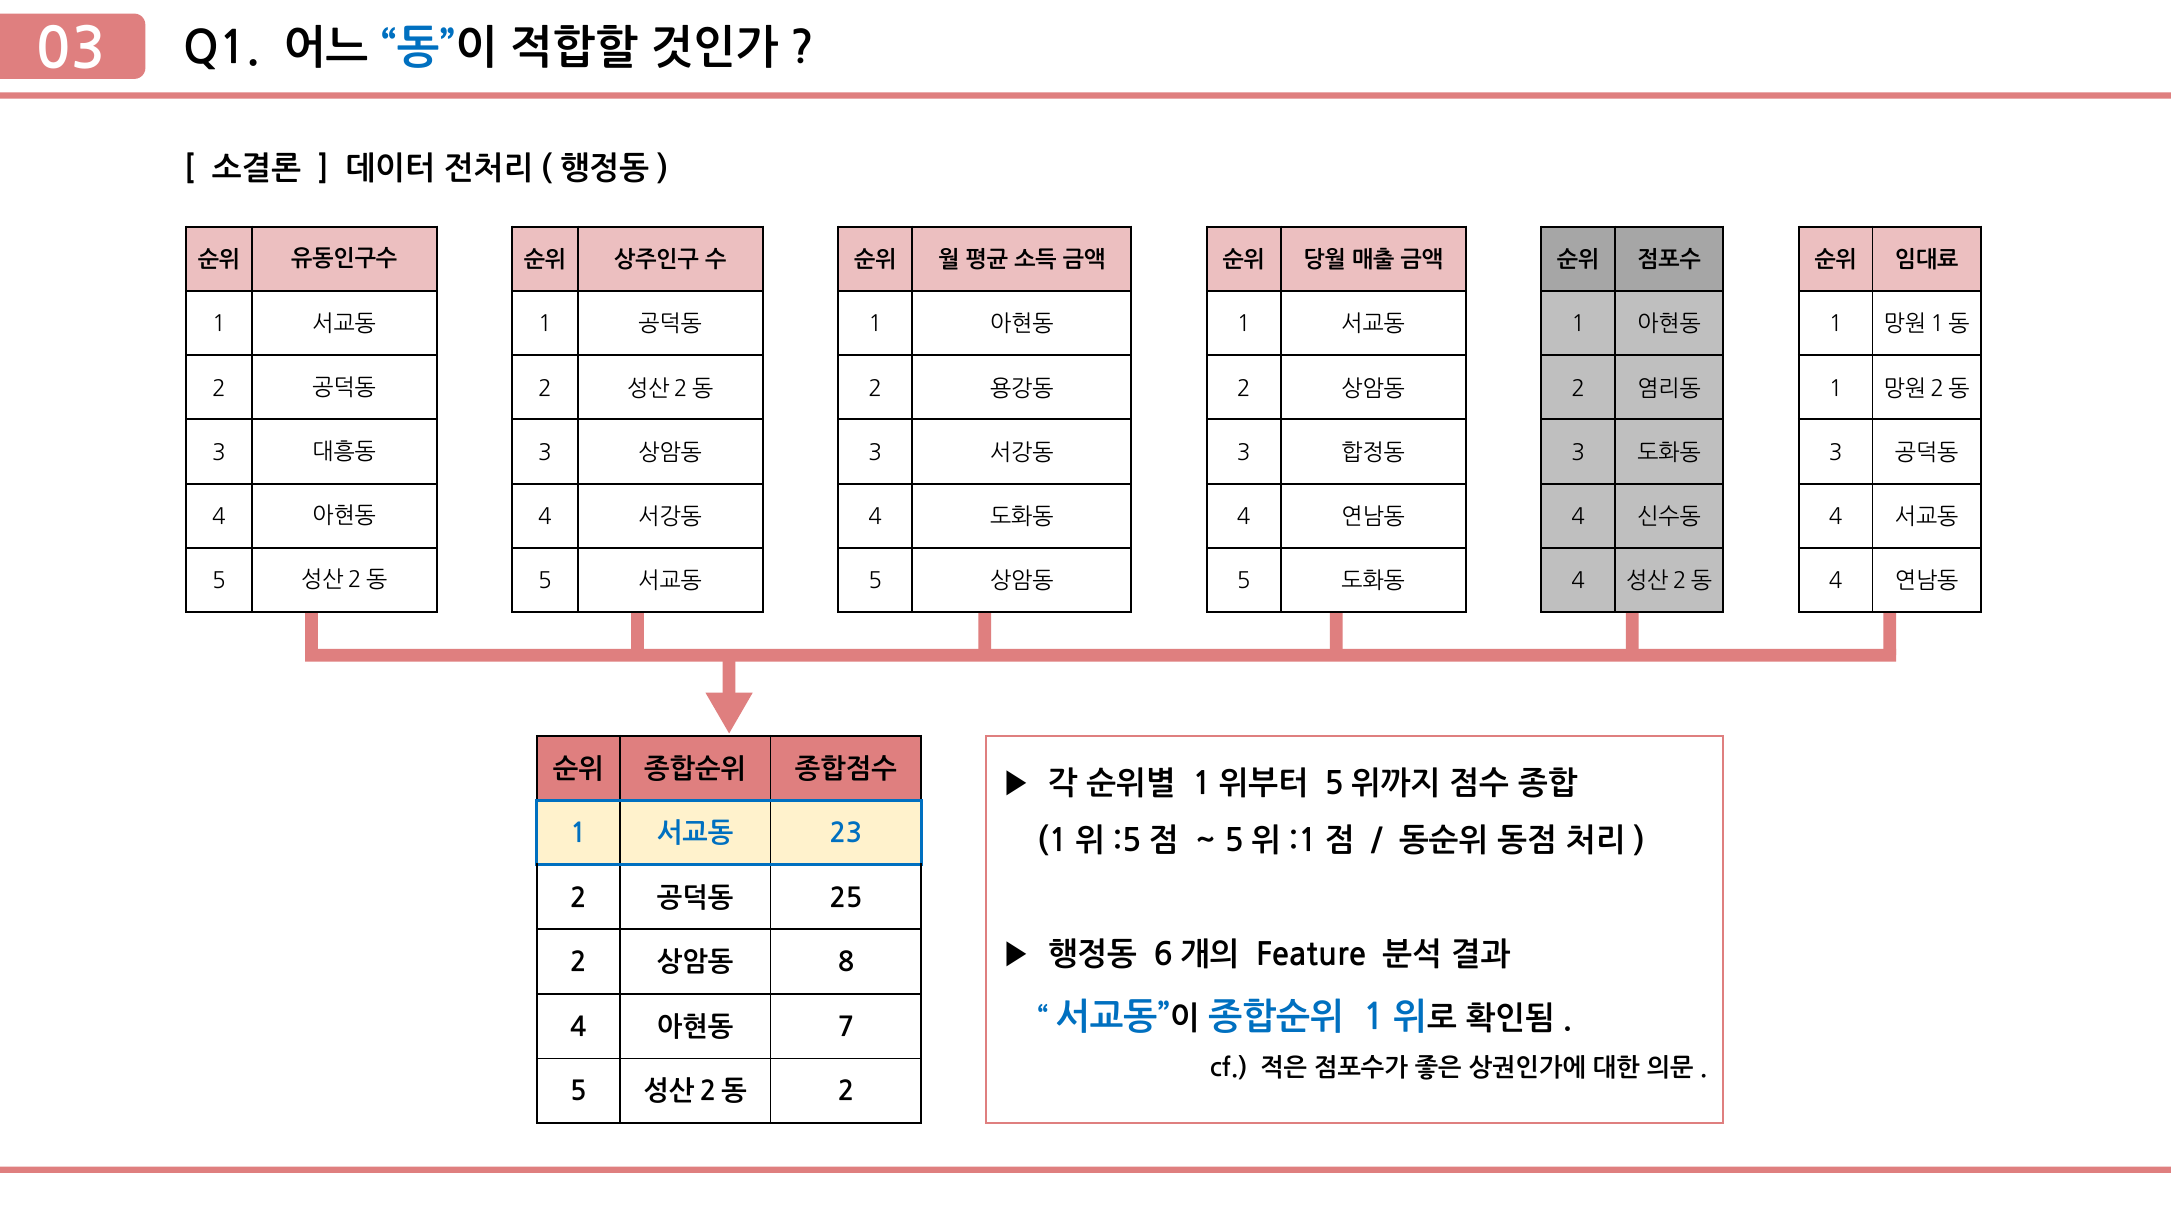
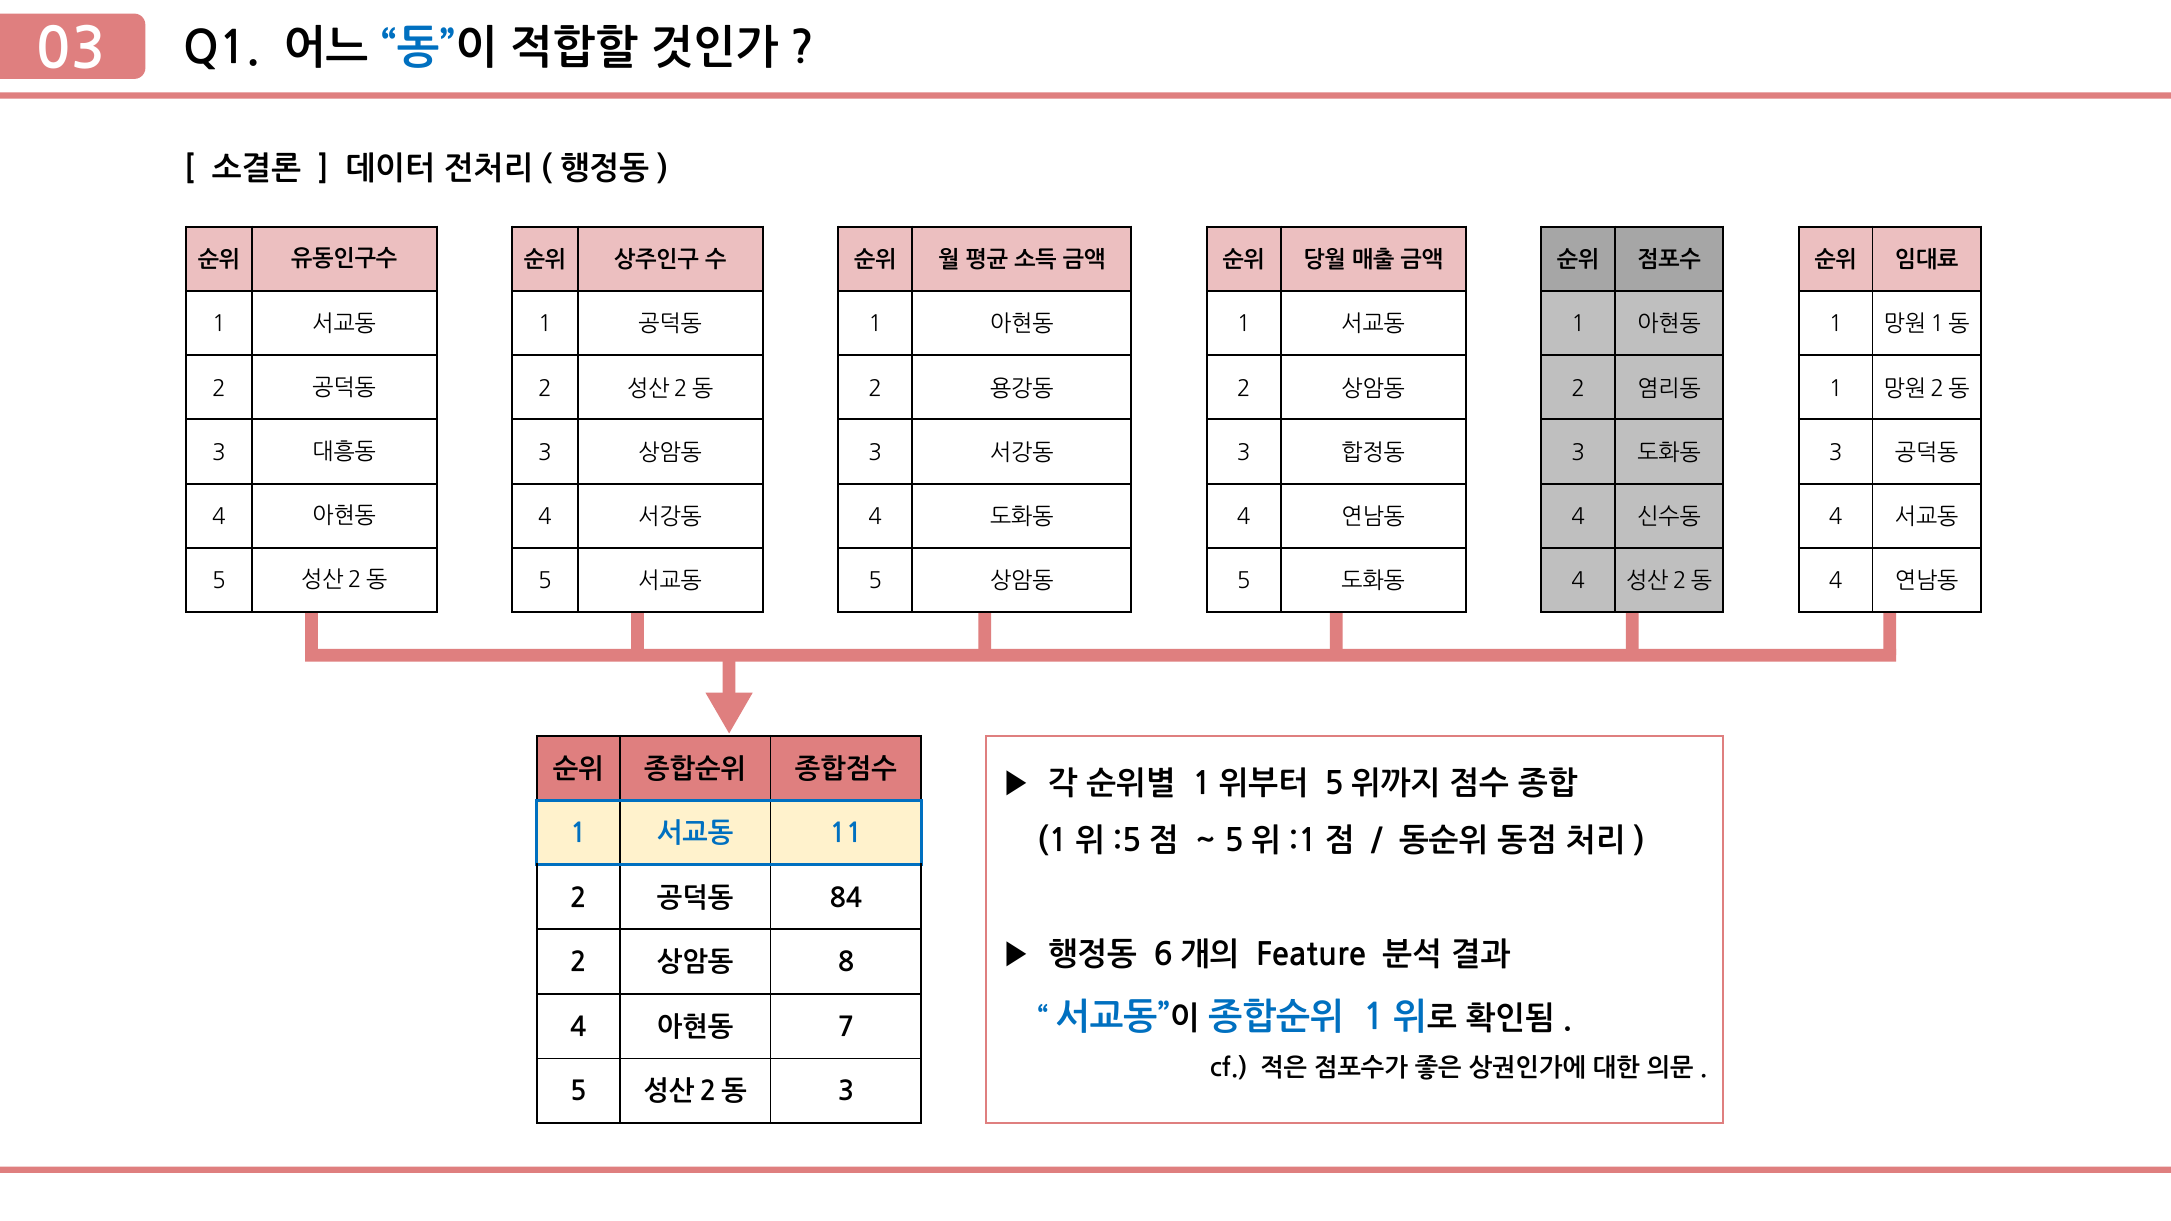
23: 23 -> 11
25: 25 -> 84
2 at (846, 1092): 2 -> 3
